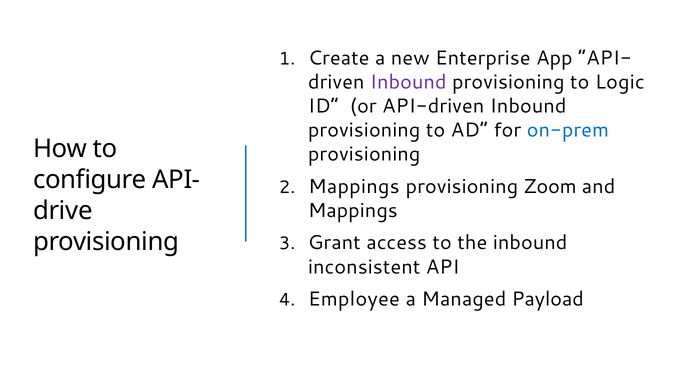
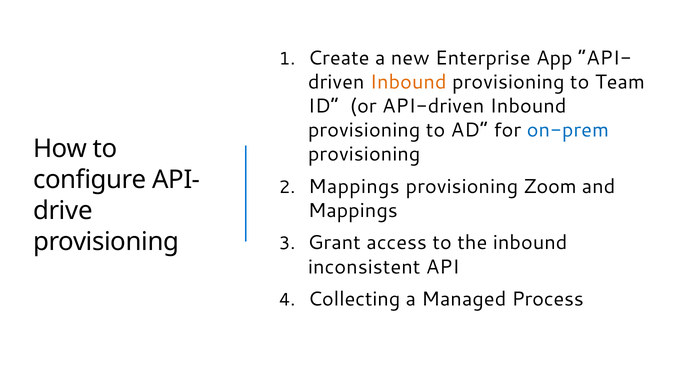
Inbound at (408, 82) colour: purple -> orange
Logic: Logic -> Team
Employee: Employee -> Collecting
Payload: Payload -> Process
